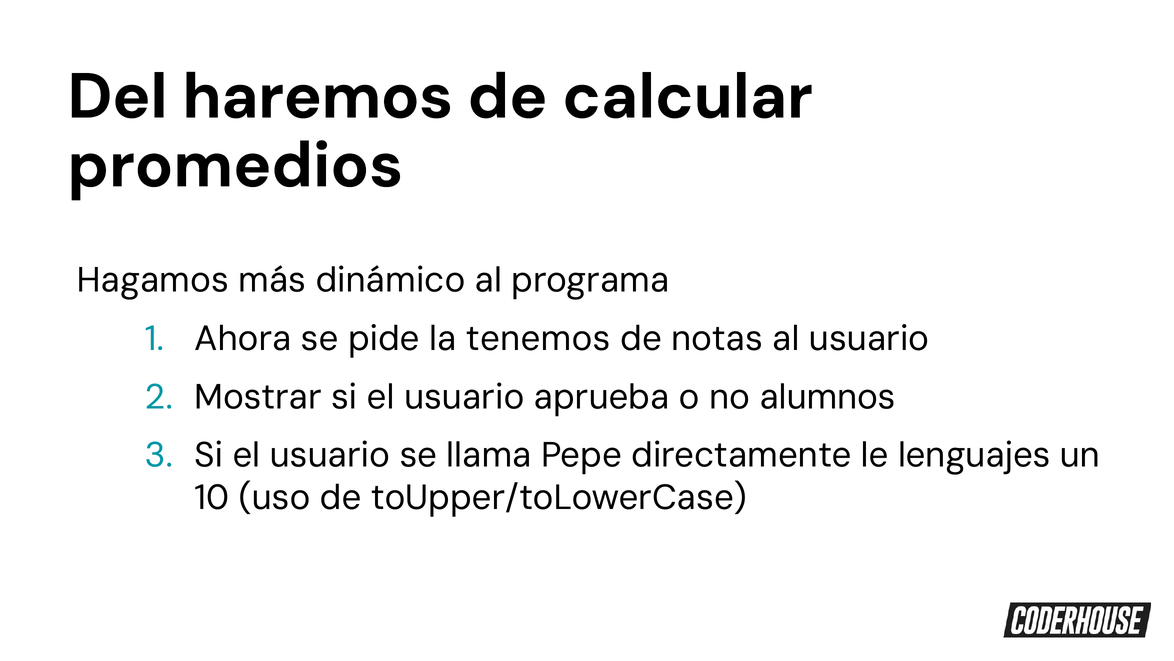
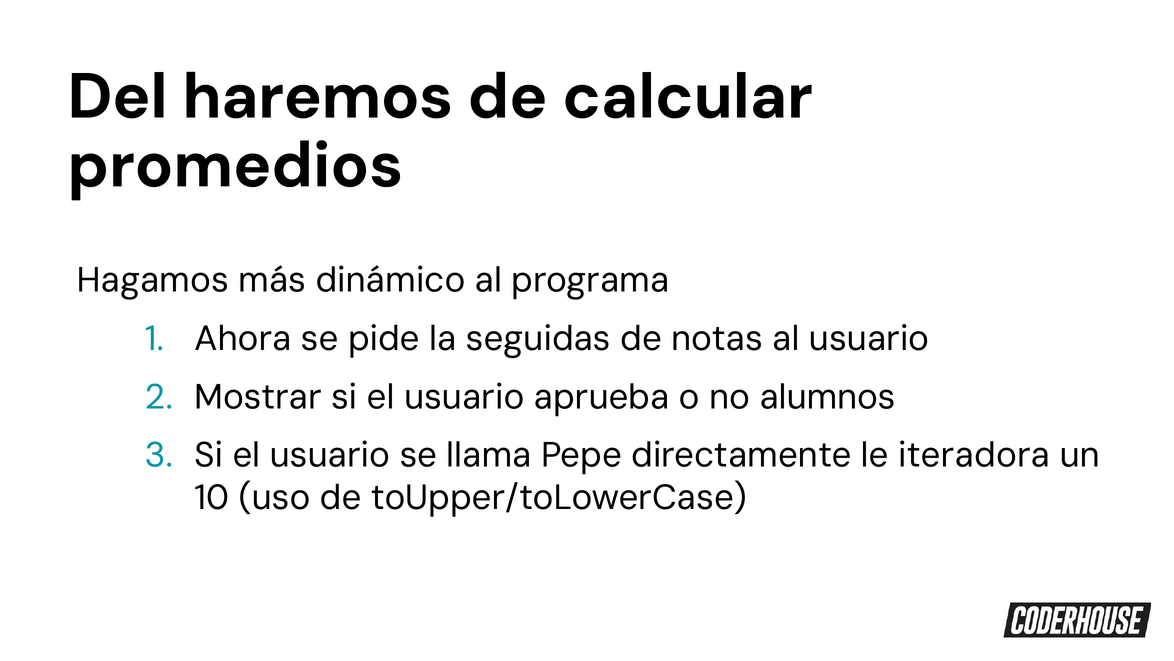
tenemos: tenemos -> seguidas
lenguajes: lenguajes -> iteradora
